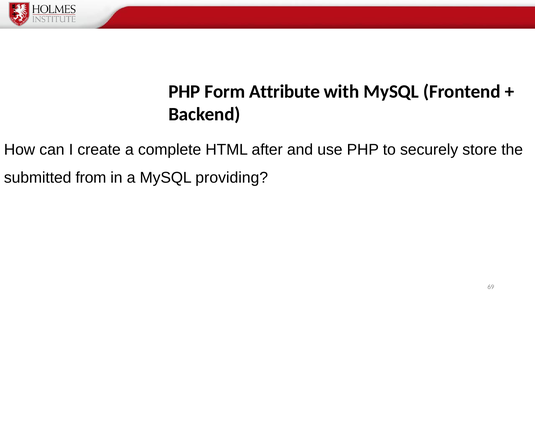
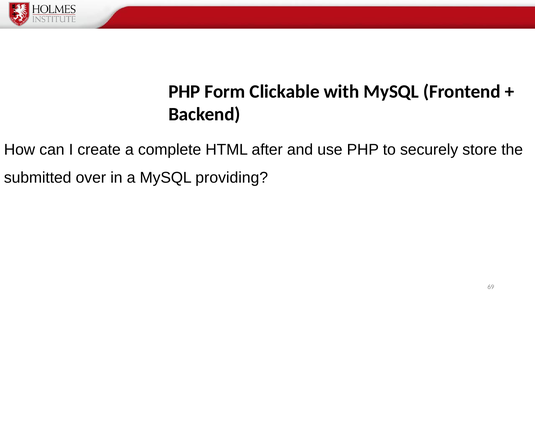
Attribute: Attribute -> Clickable
from: from -> over
